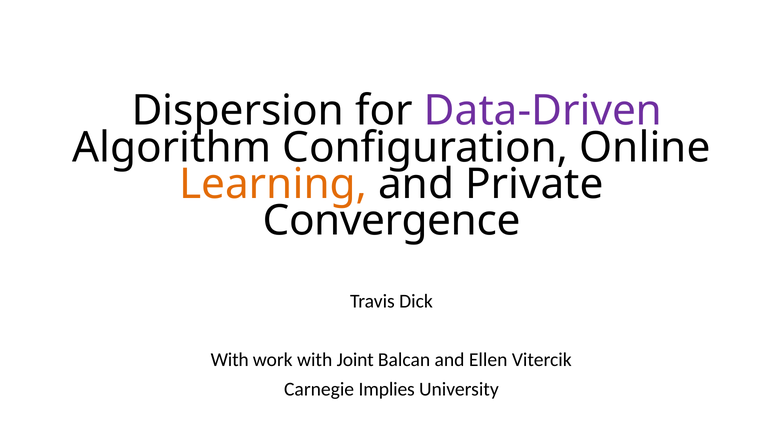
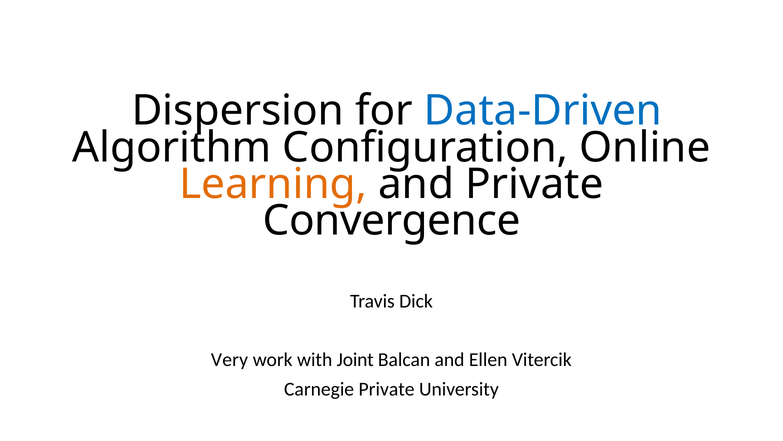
Data-Driven colour: purple -> blue
With at (230, 359): With -> Very
Carnegie Implies: Implies -> Private
